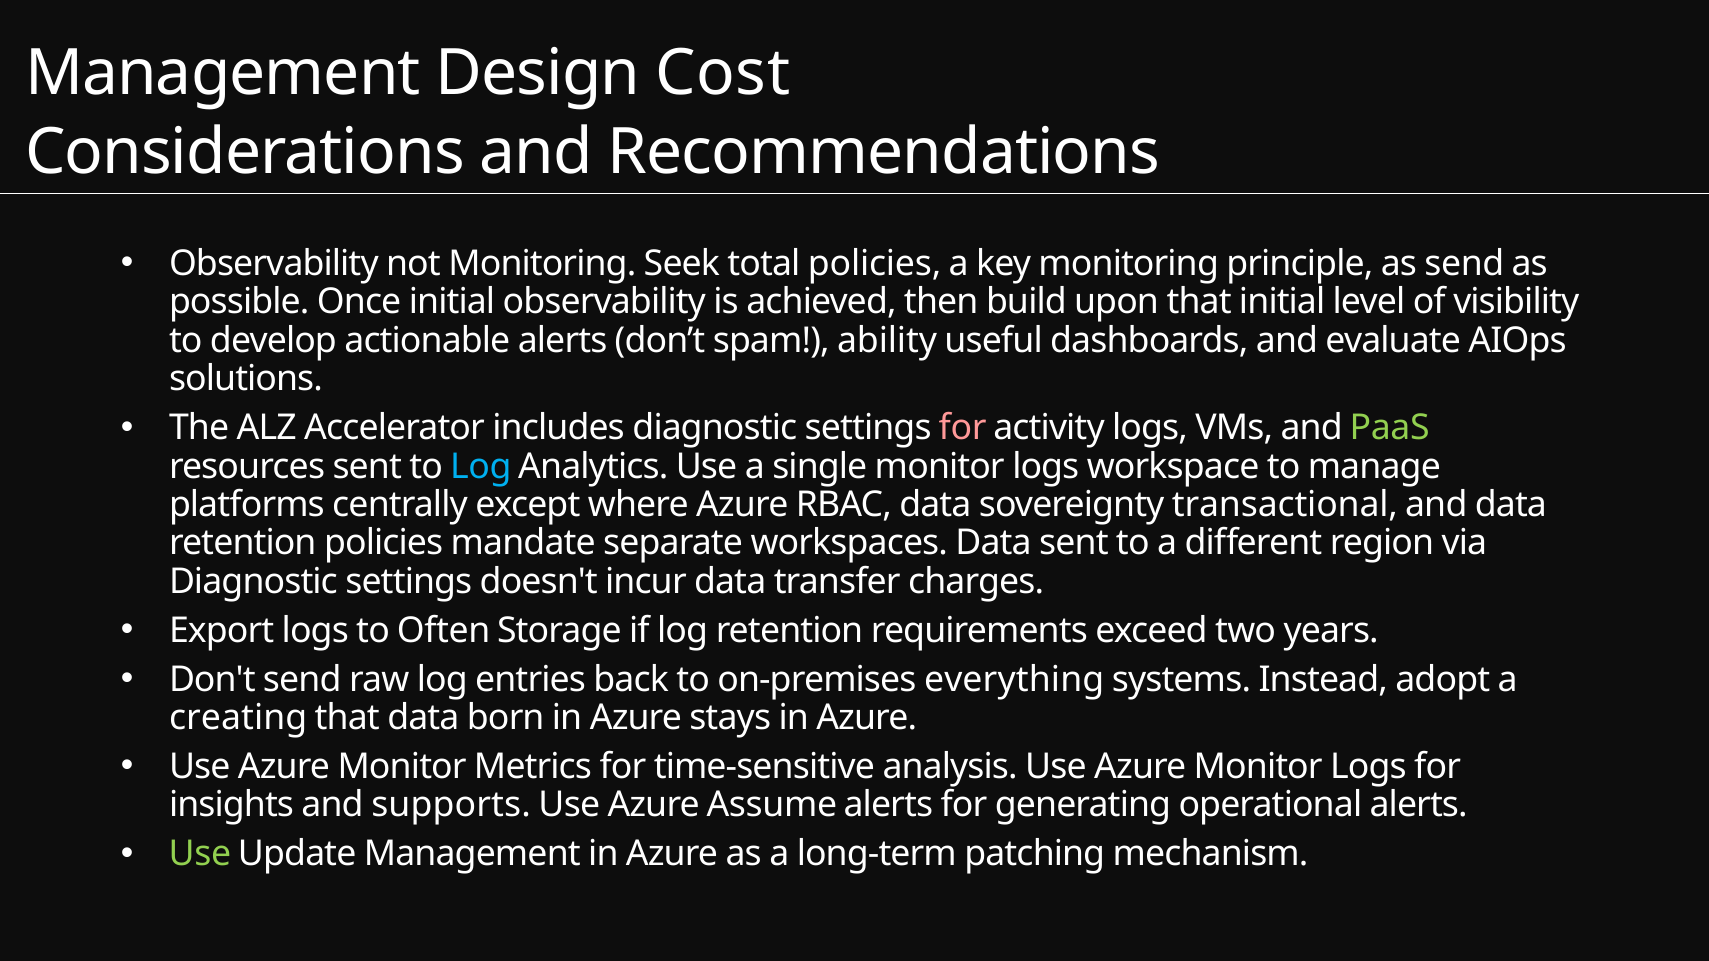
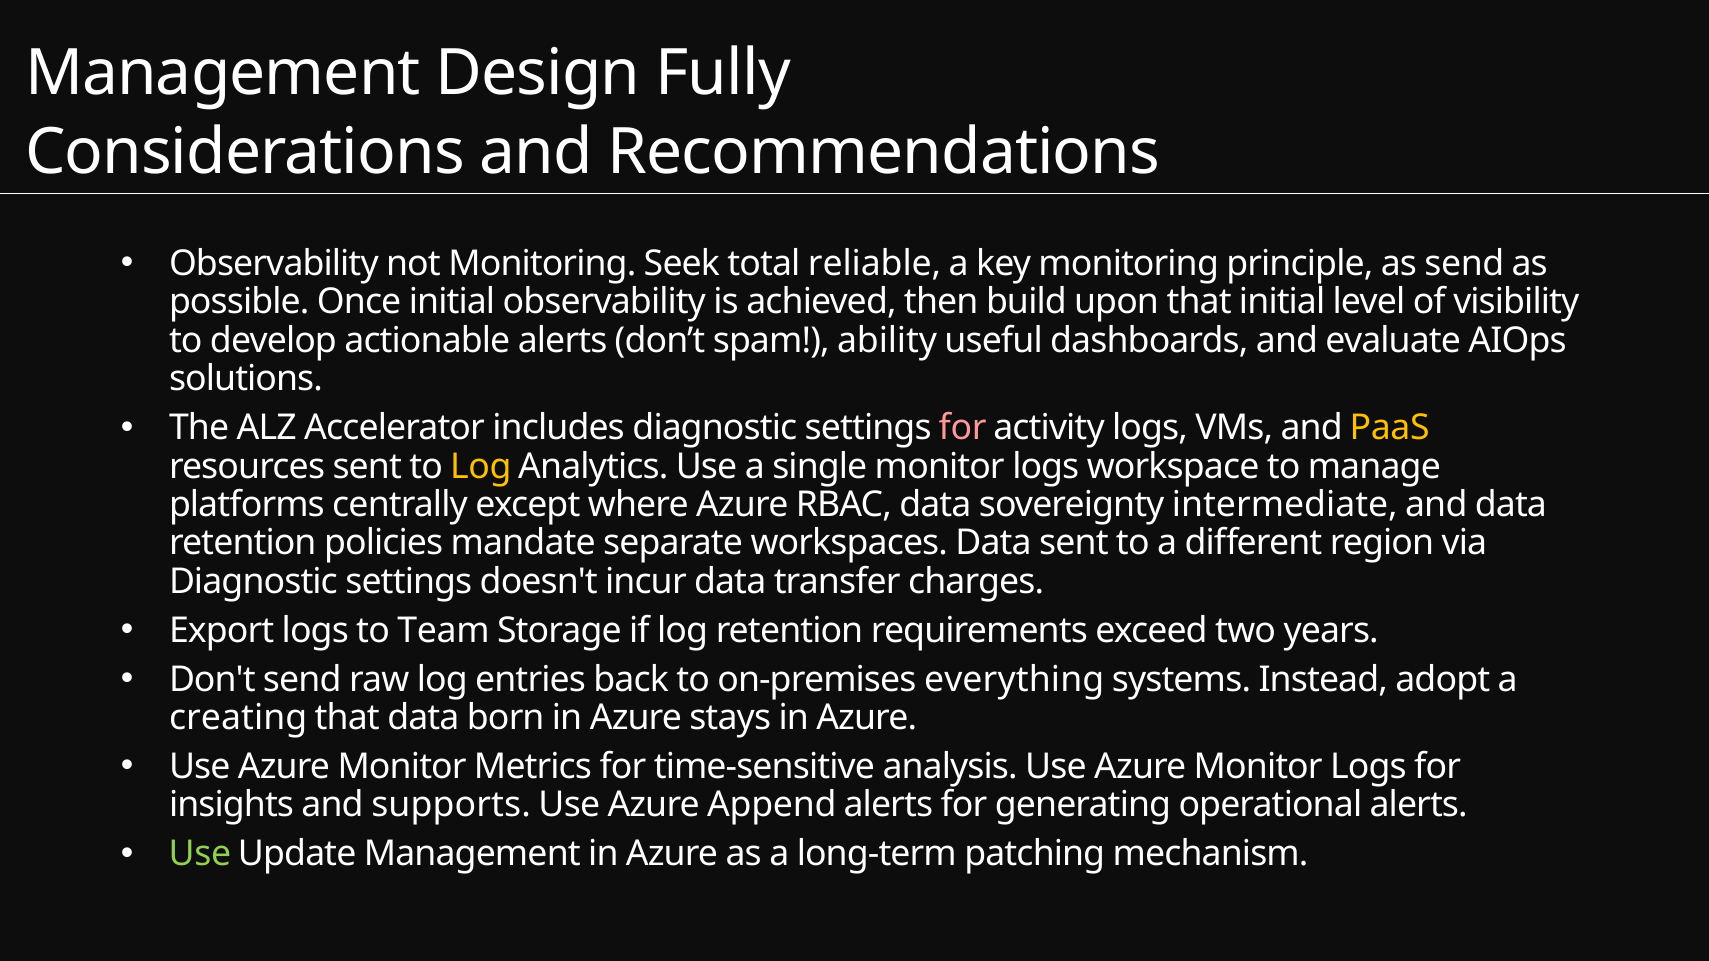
Cost: Cost -> Fully
total policies: policies -> reliable
PaaS colour: light green -> yellow
Log at (481, 466) colour: light blue -> yellow
transactional: transactional -> intermediate
Often: Often -> Team
Assume: Assume -> Append
